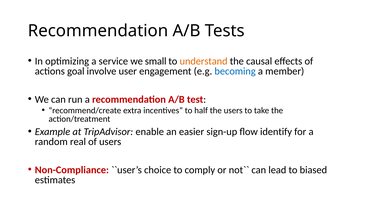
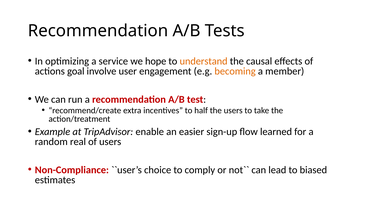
small: small -> hope
becoming colour: blue -> orange
identify: identify -> learned
